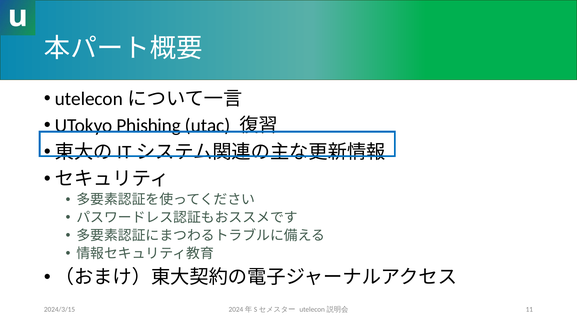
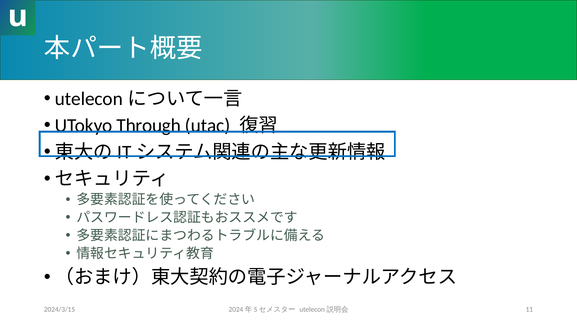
Phishing: Phishing -> Through
